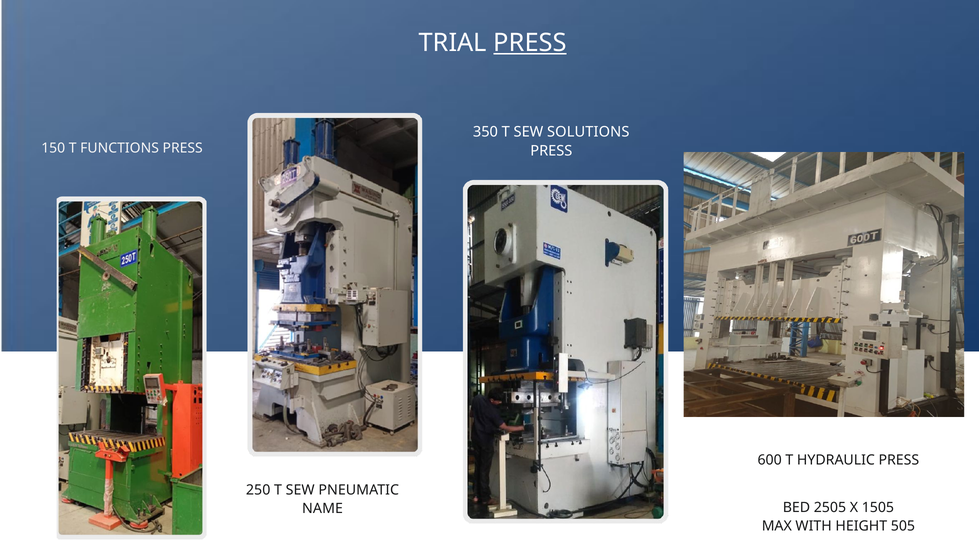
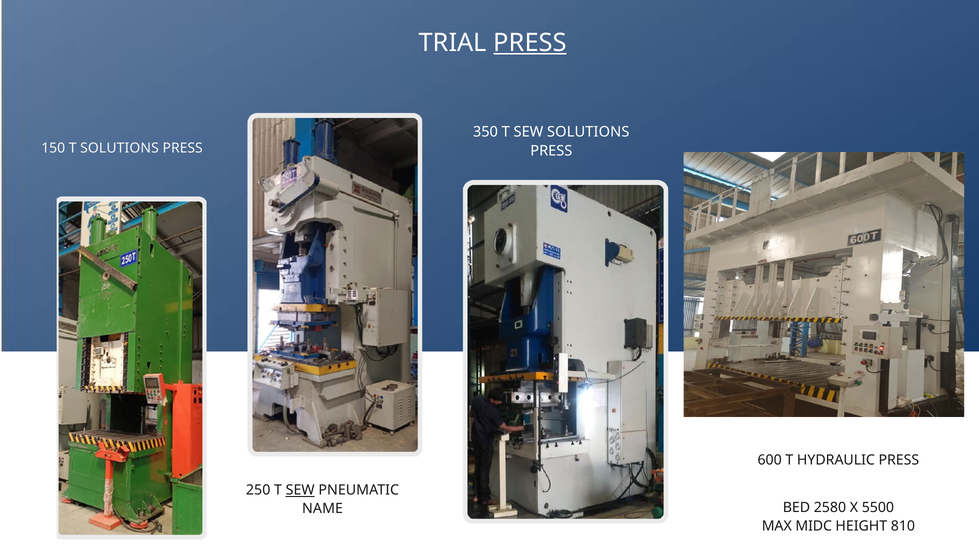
T FUNCTIONS: FUNCTIONS -> SOLUTIONS
SEW at (300, 490) underline: none -> present
2505: 2505 -> 2580
1505: 1505 -> 5500
WITH: WITH -> MIDC
505: 505 -> 810
